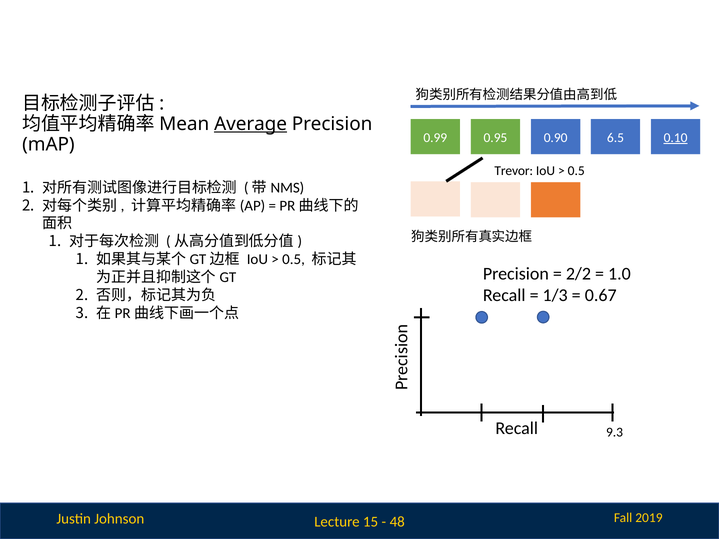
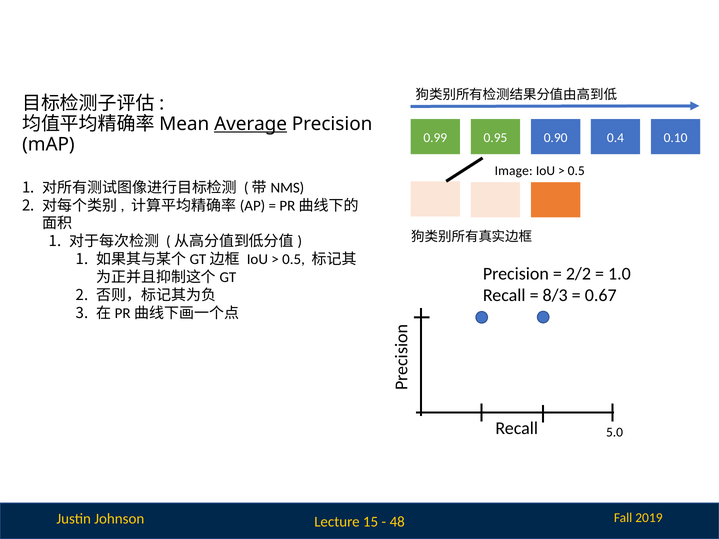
6.5: 6.5 -> 0.4
0.10 underline: present -> none
Trevor: Trevor -> Image
1/3: 1/3 -> 8/3
9.3: 9.3 -> 5.0
